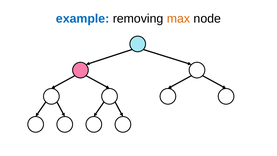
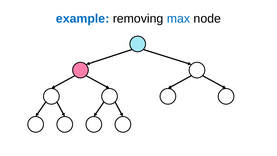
max colour: orange -> blue
